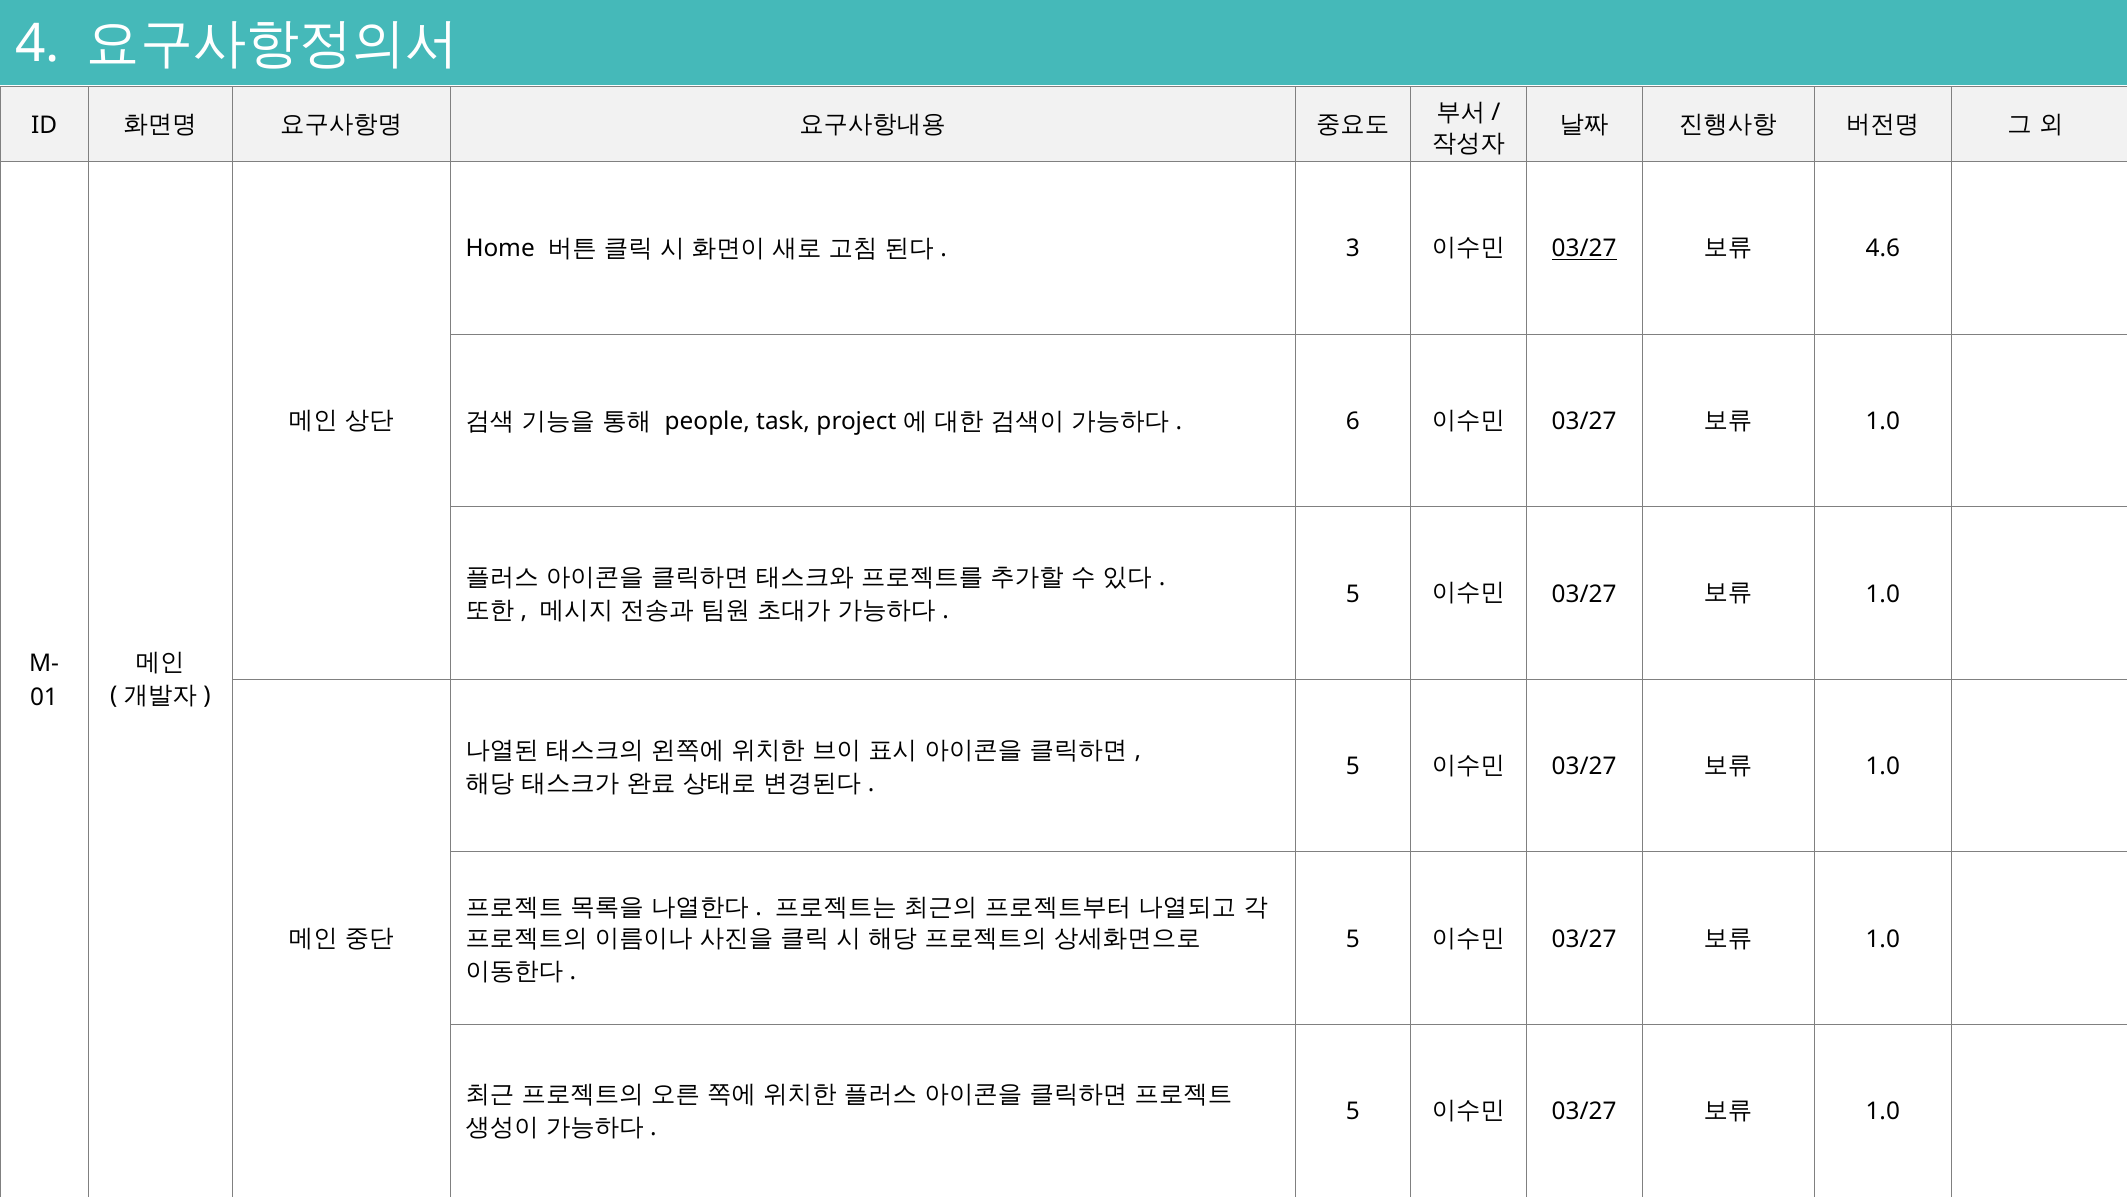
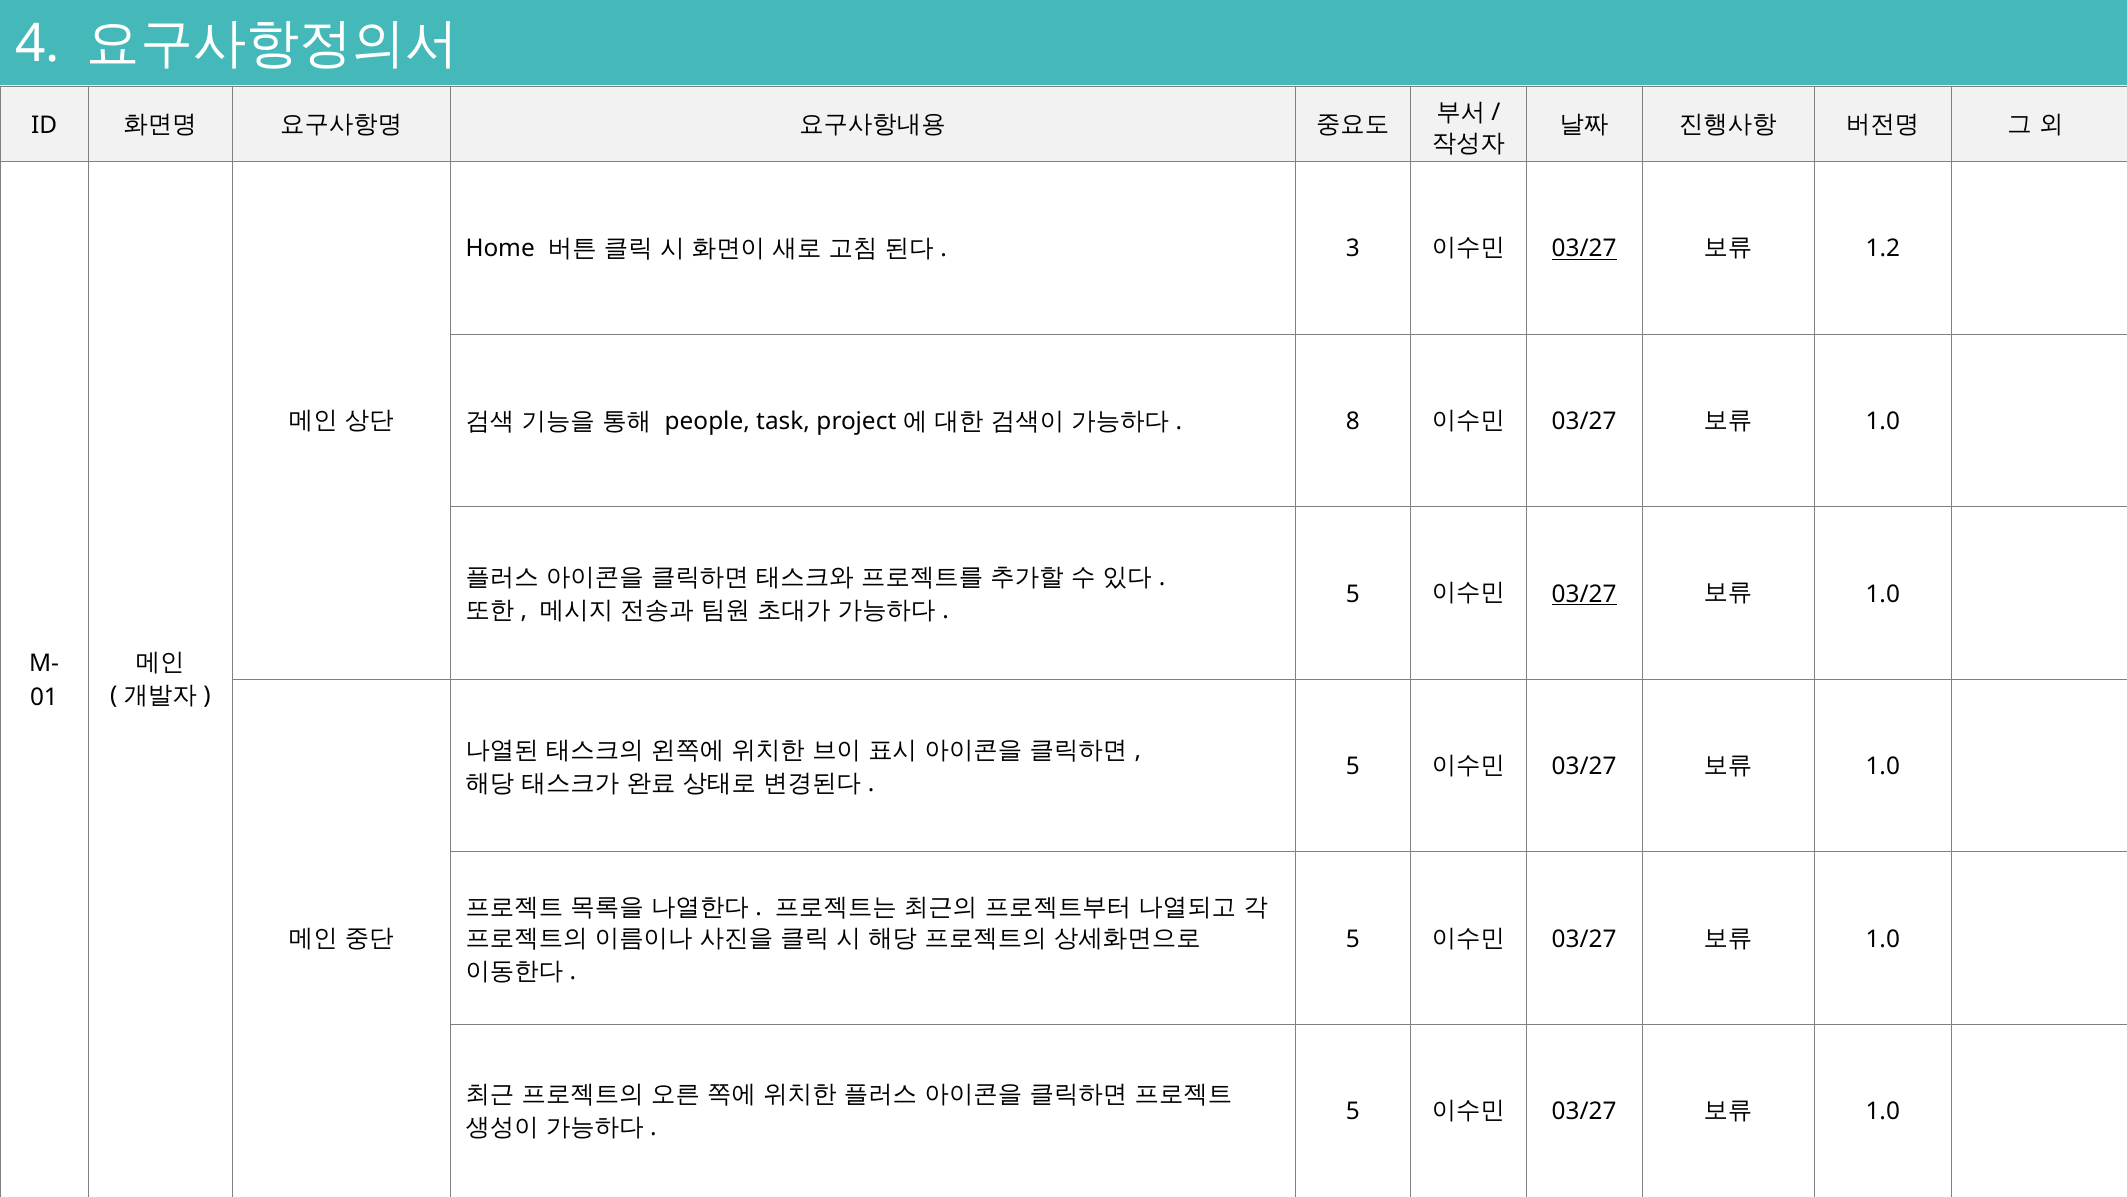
4.6: 4.6 -> 1.2
6: 6 -> 8
03/27 at (1584, 594) underline: none -> present
